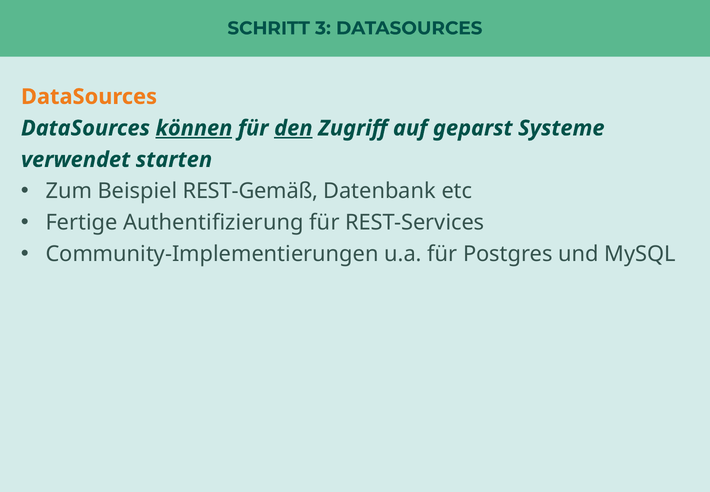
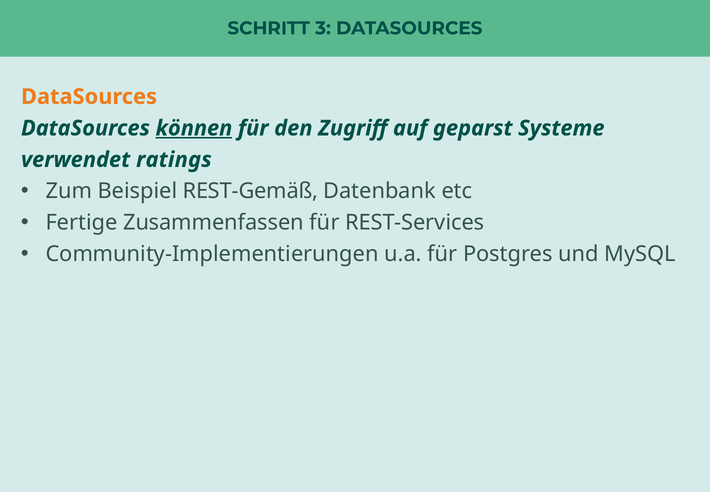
den underline: present -> none
starten: starten -> ratings
Authentifizierung: Authentifizierung -> Zusammenfassen
